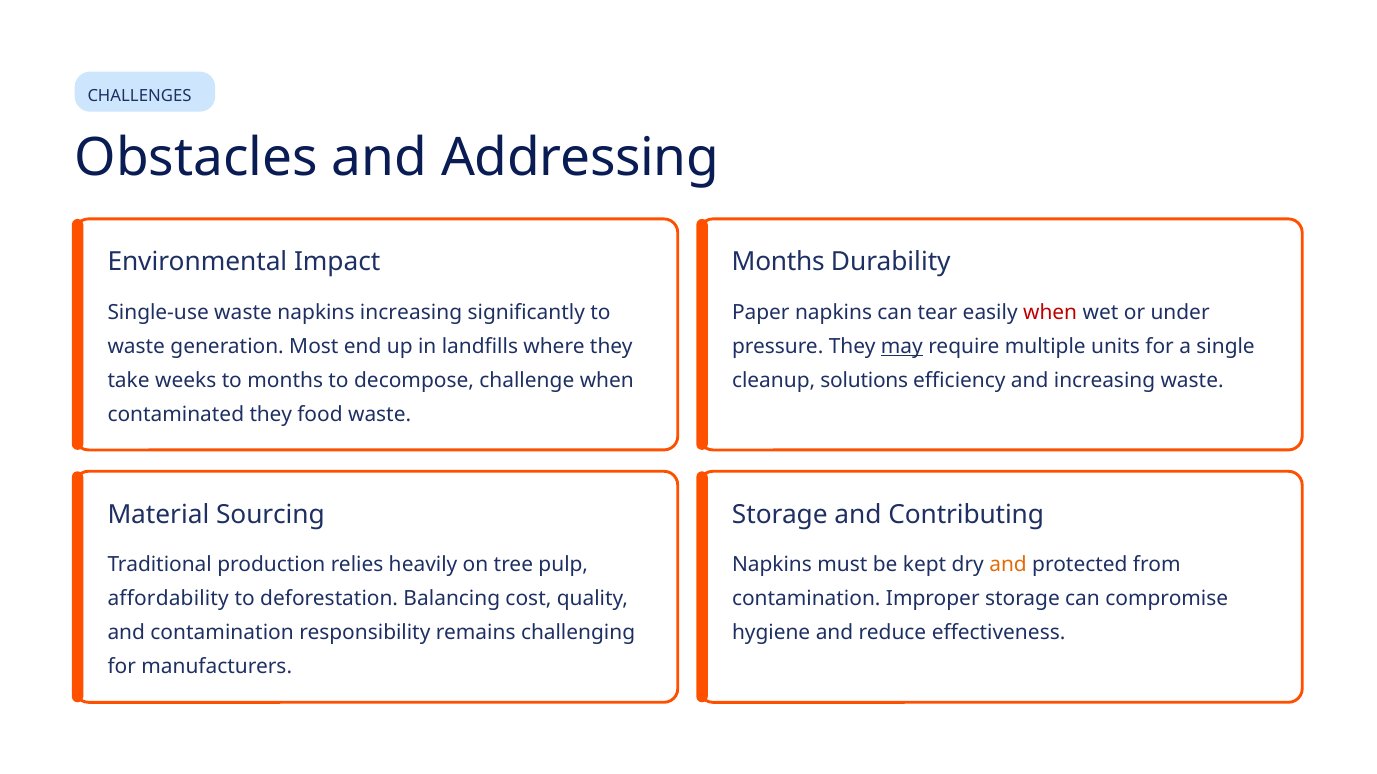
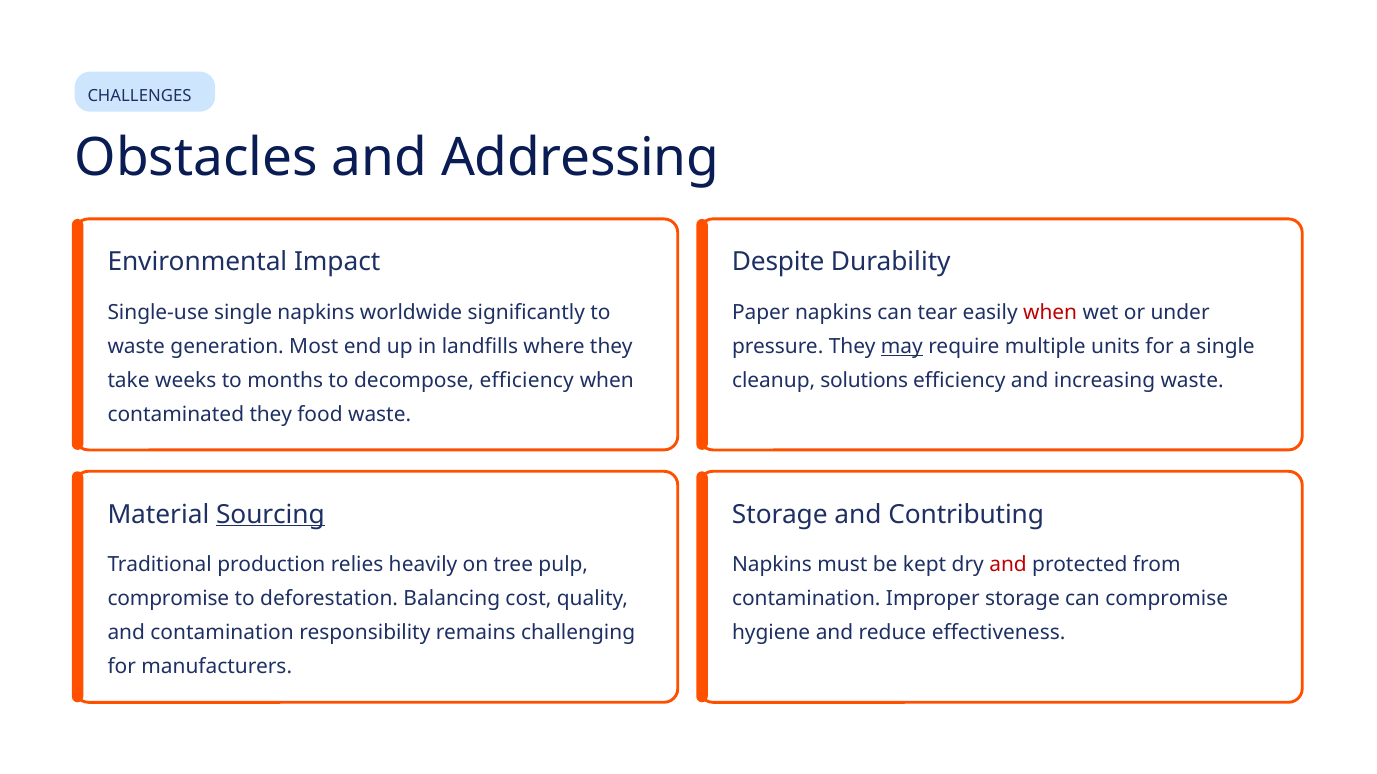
Months at (778, 262): Months -> Despite
Single-use waste: waste -> single
napkins increasing: increasing -> worldwide
decompose challenge: challenge -> efficiency
Sourcing underline: none -> present
and at (1008, 565) colour: orange -> red
affordability at (168, 599): affordability -> compromise
